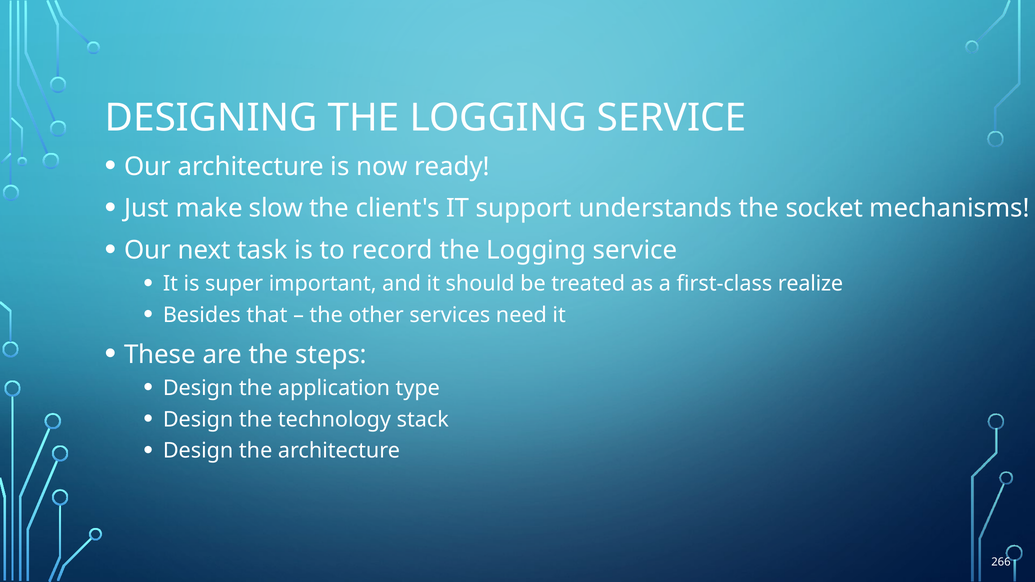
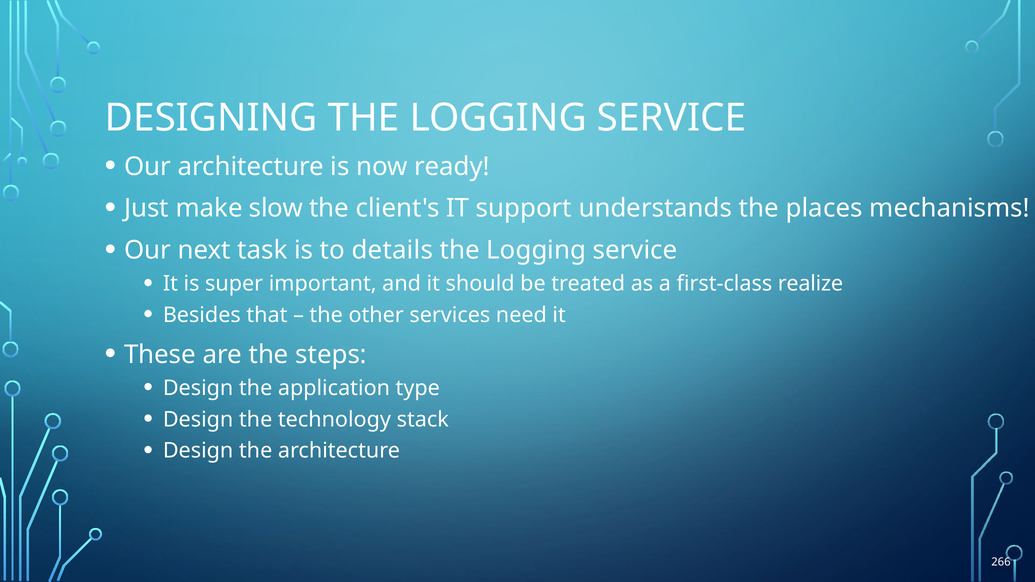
socket: socket -> places
record: record -> details
